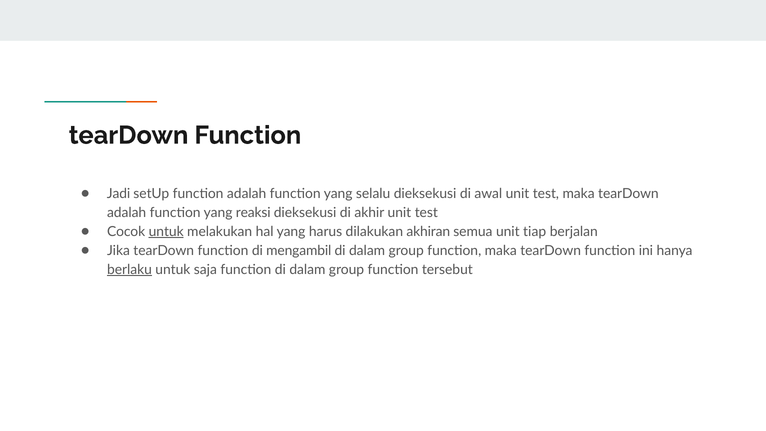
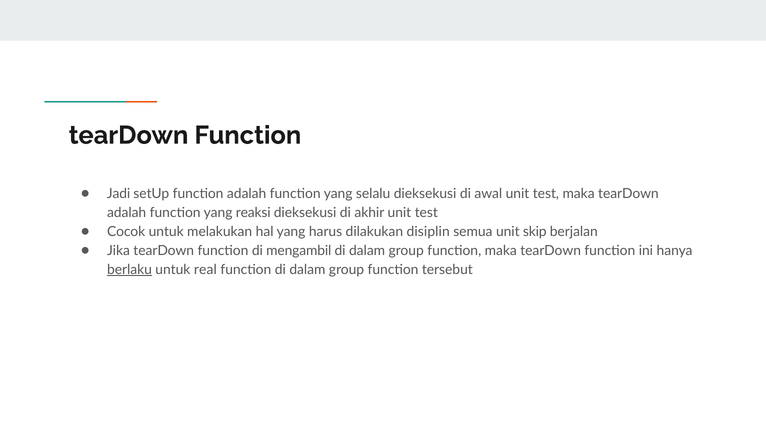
untuk at (166, 232) underline: present -> none
akhiran: akhiran -> disiplin
tiap: tiap -> skip
saja: saja -> real
